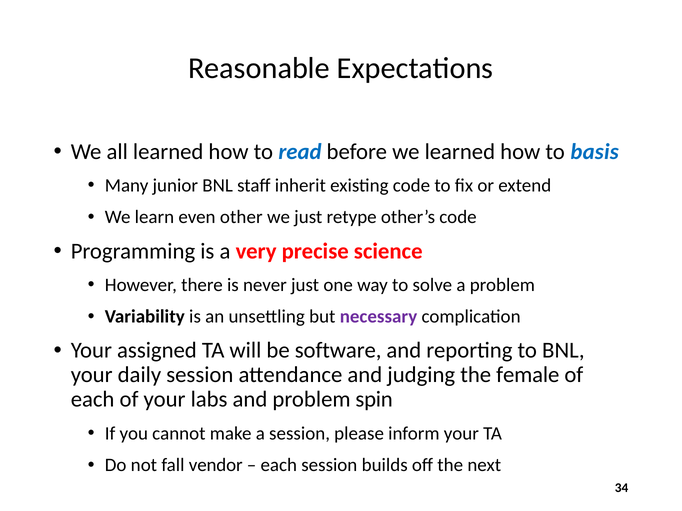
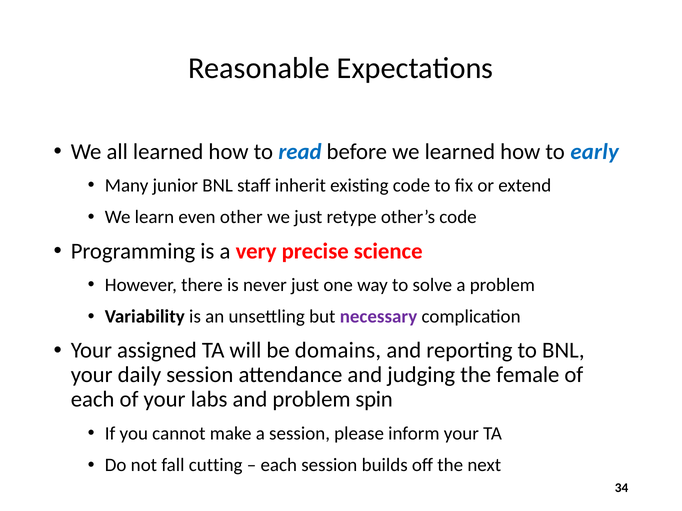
basis: basis -> early
software: software -> domains
vendor: vendor -> cutting
